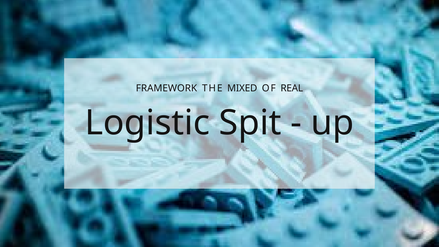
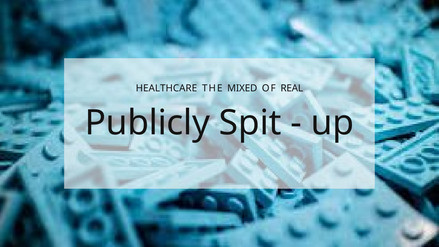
FRAMEWORK: FRAMEWORK -> HEALTHCARE
Logistic: Logistic -> Publicly
